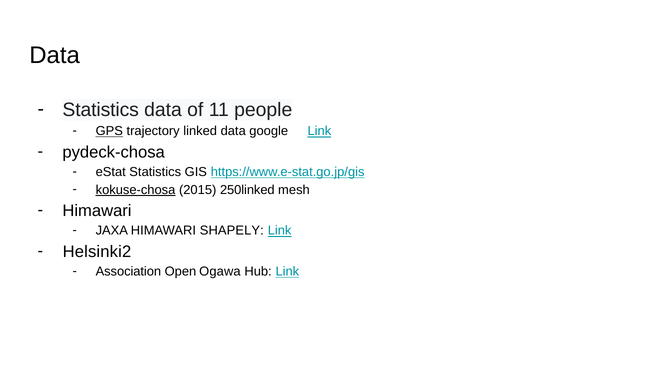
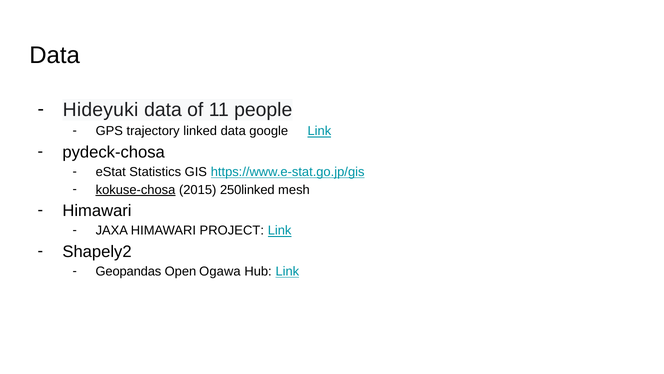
Statistics at (101, 110): Statistics -> Hideyuki
GPS underline: present -> none
SHAPELY: SHAPELY -> PROJECT
Helsinki2: Helsinki2 -> Shapely2
Association: Association -> Geopandas
